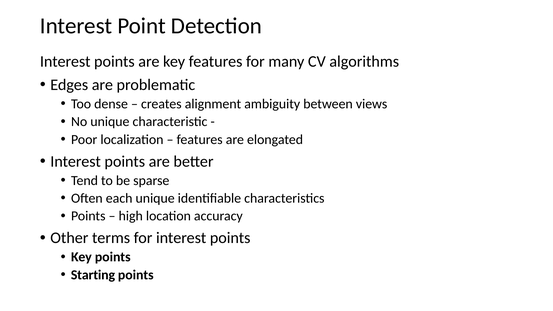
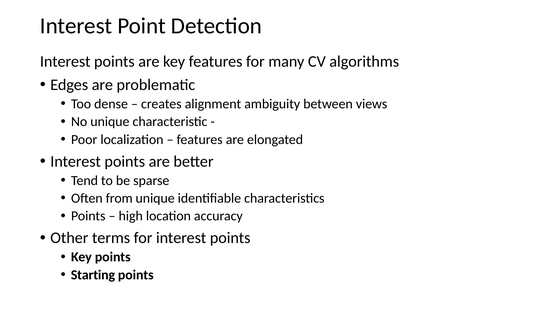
each: each -> from
